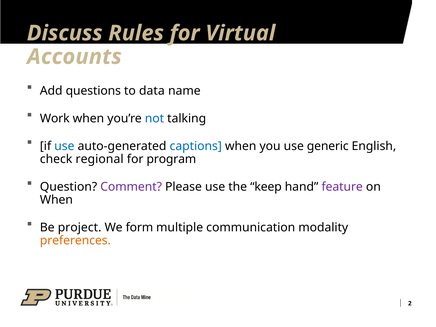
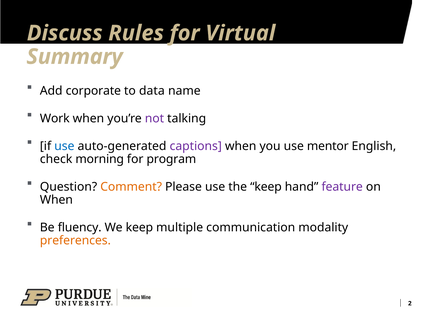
Accounts: Accounts -> Summary
questions: questions -> corporate
not colour: blue -> purple
captions colour: blue -> purple
generic: generic -> mentor
regional: regional -> morning
Comment colour: purple -> orange
project: project -> fluency
We form: form -> keep
